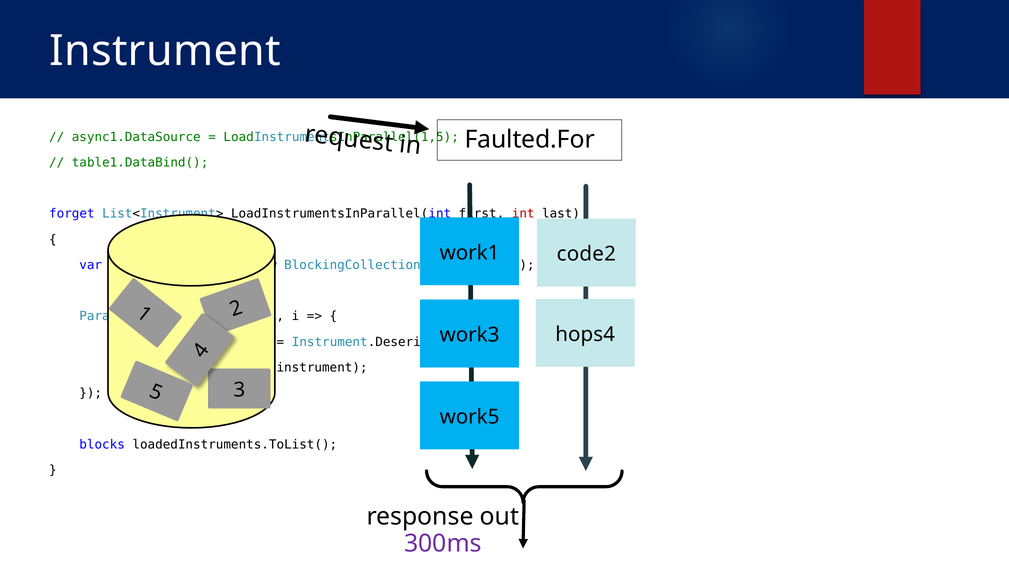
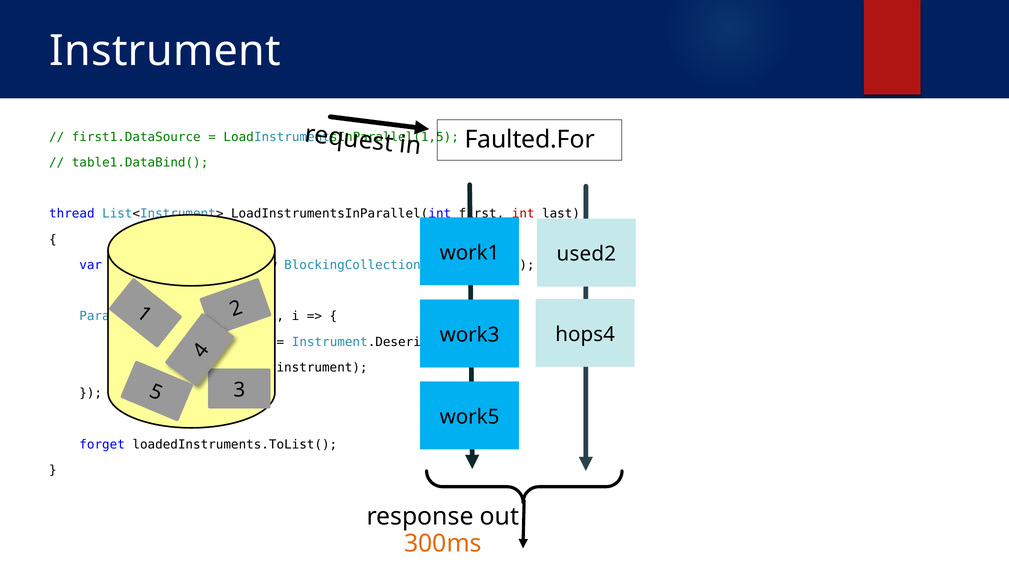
async1.DataSource: async1.DataSource -> first1.DataSource
forget: forget -> thread
code2: code2 -> used2
blocks: blocks -> forget
300ms colour: purple -> orange
